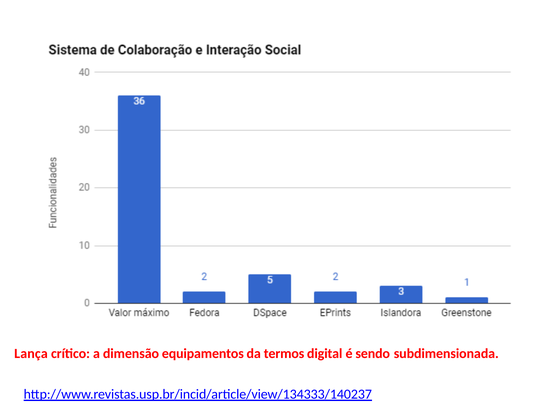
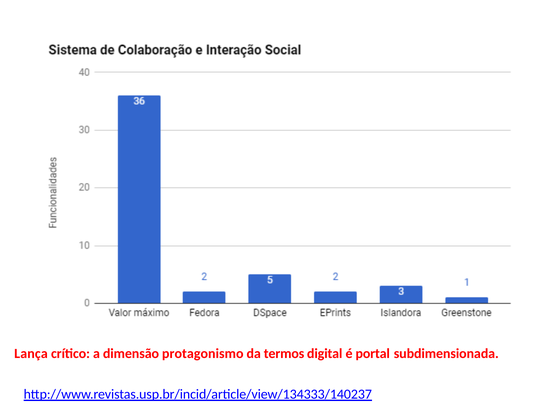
equipamentos: equipamentos -> protagonismo
sendo: sendo -> portal
